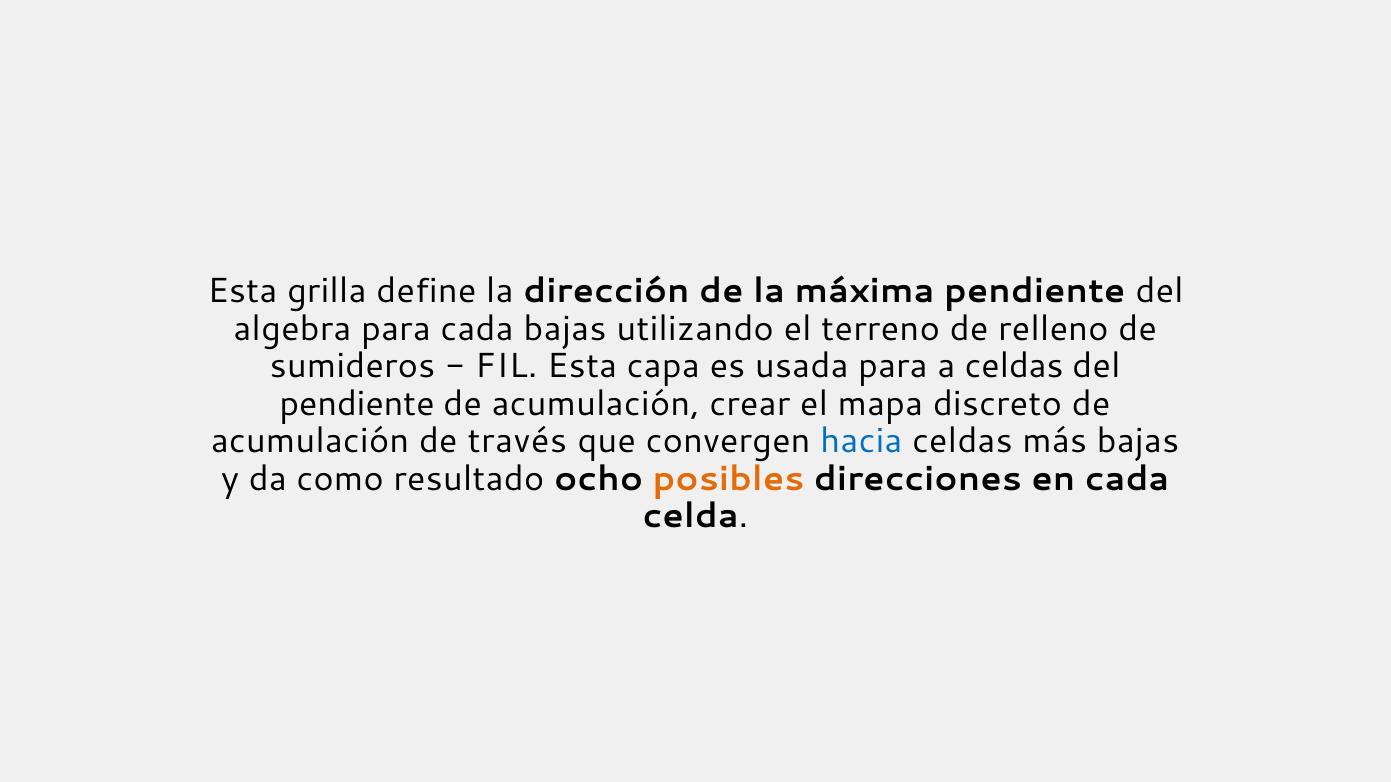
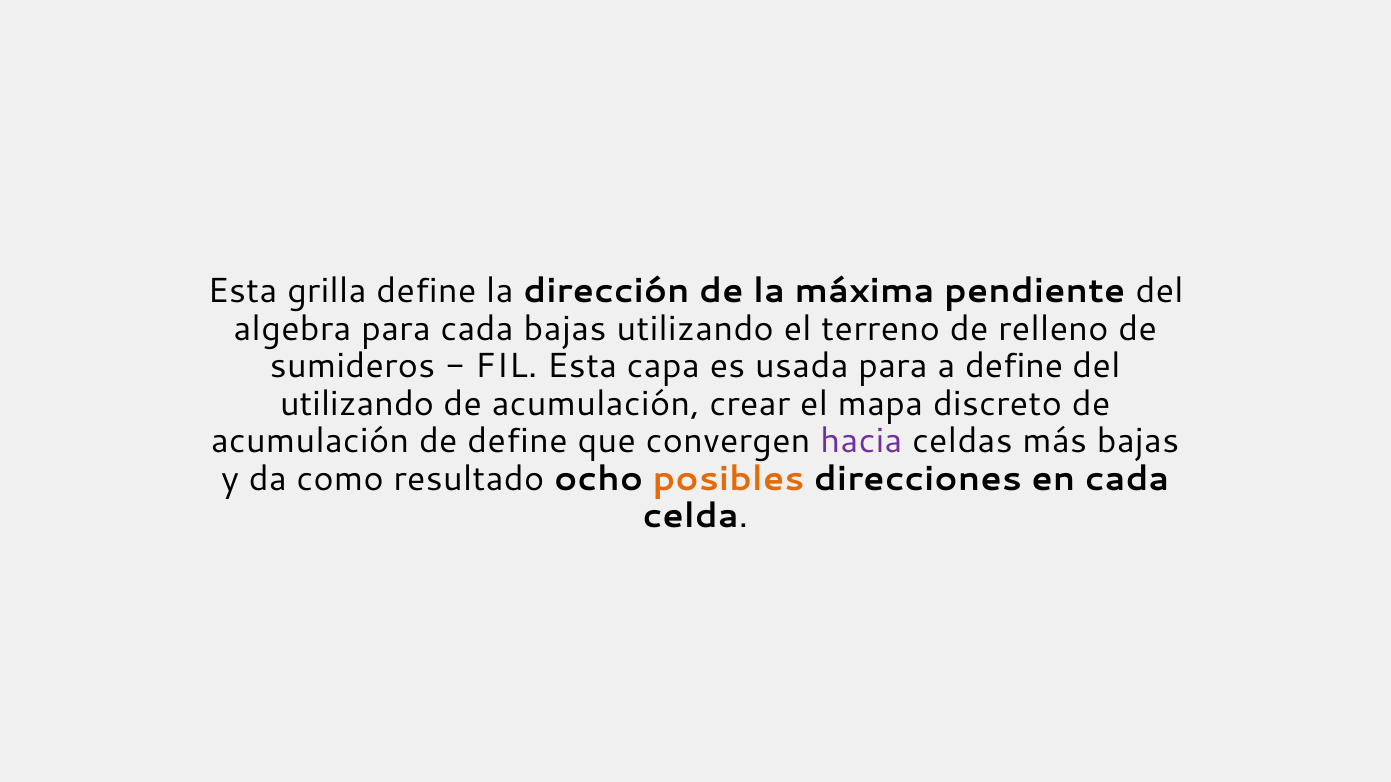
a celdas: celdas -> define
pendiente at (357, 404): pendiente -> utilizando
de través: través -> define
hacia colour: blue -> purple
